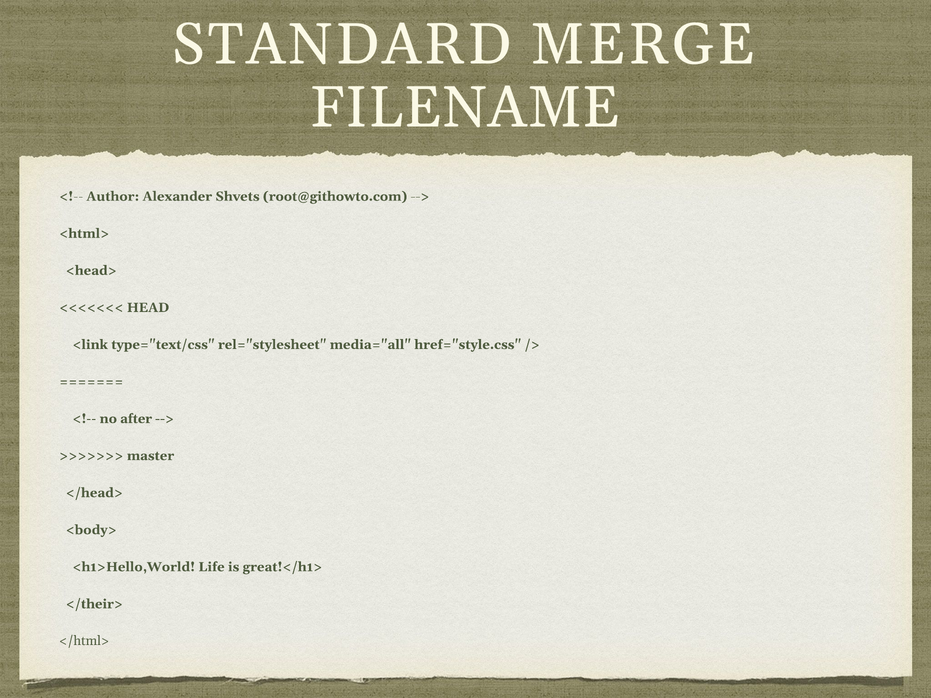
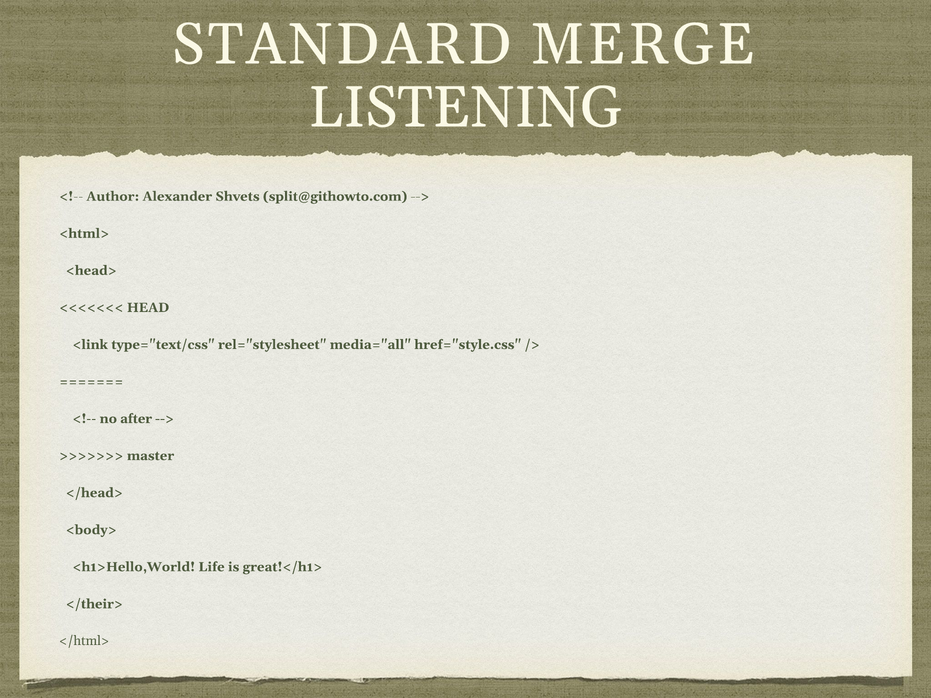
FILENAME: FILENAME -> LISTENING
root@githowto.com: root@githowto.com -> split@githowto.com
